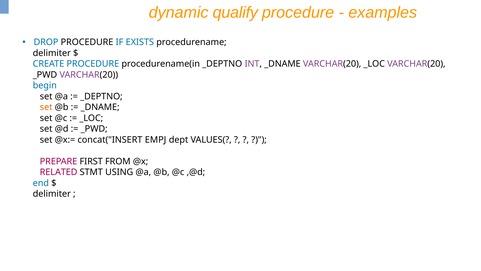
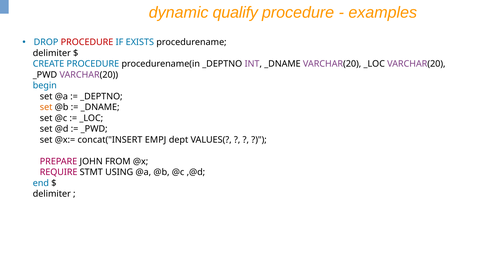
PROCEDURE at (87, 42) colour: black -> red
FIRST: FIRST -> JOHN
RELATED: RELATED -> REQUIRE
